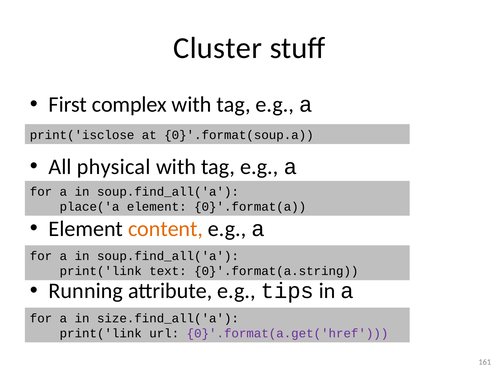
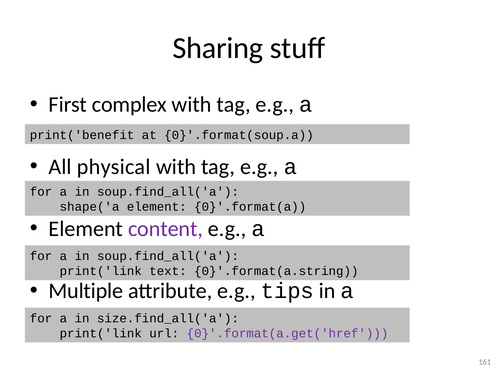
Cluster: Cluster -> Sharing
print('isclose: print('isclose -> print('benefit
place('a: place('a -> shape('a
content colour: orange -> purple
Running: Running -> Multiple
